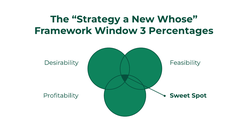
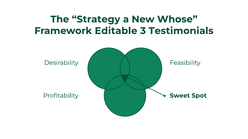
Window: Window -> Editable
Percentages: Percentages -> Testimonials
